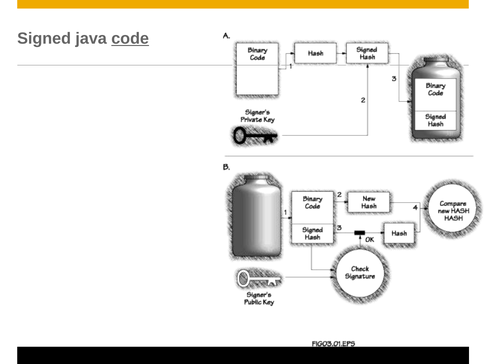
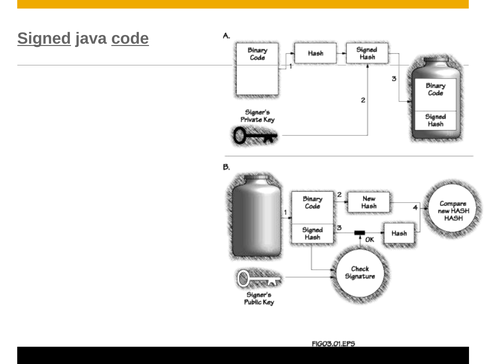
Signed underline: none -> present
